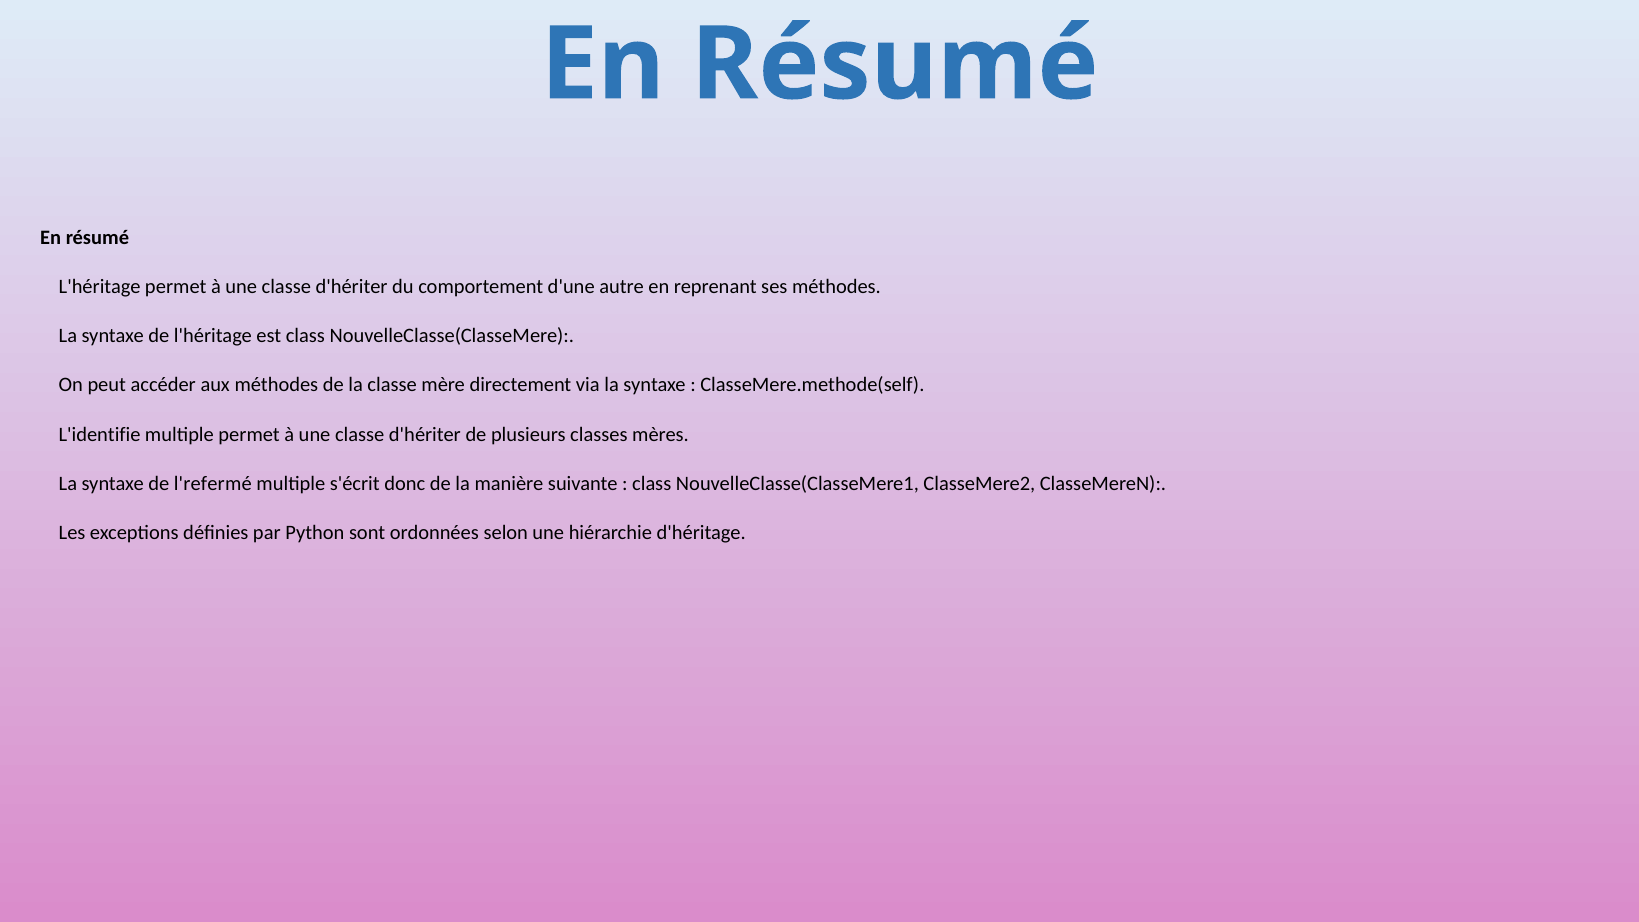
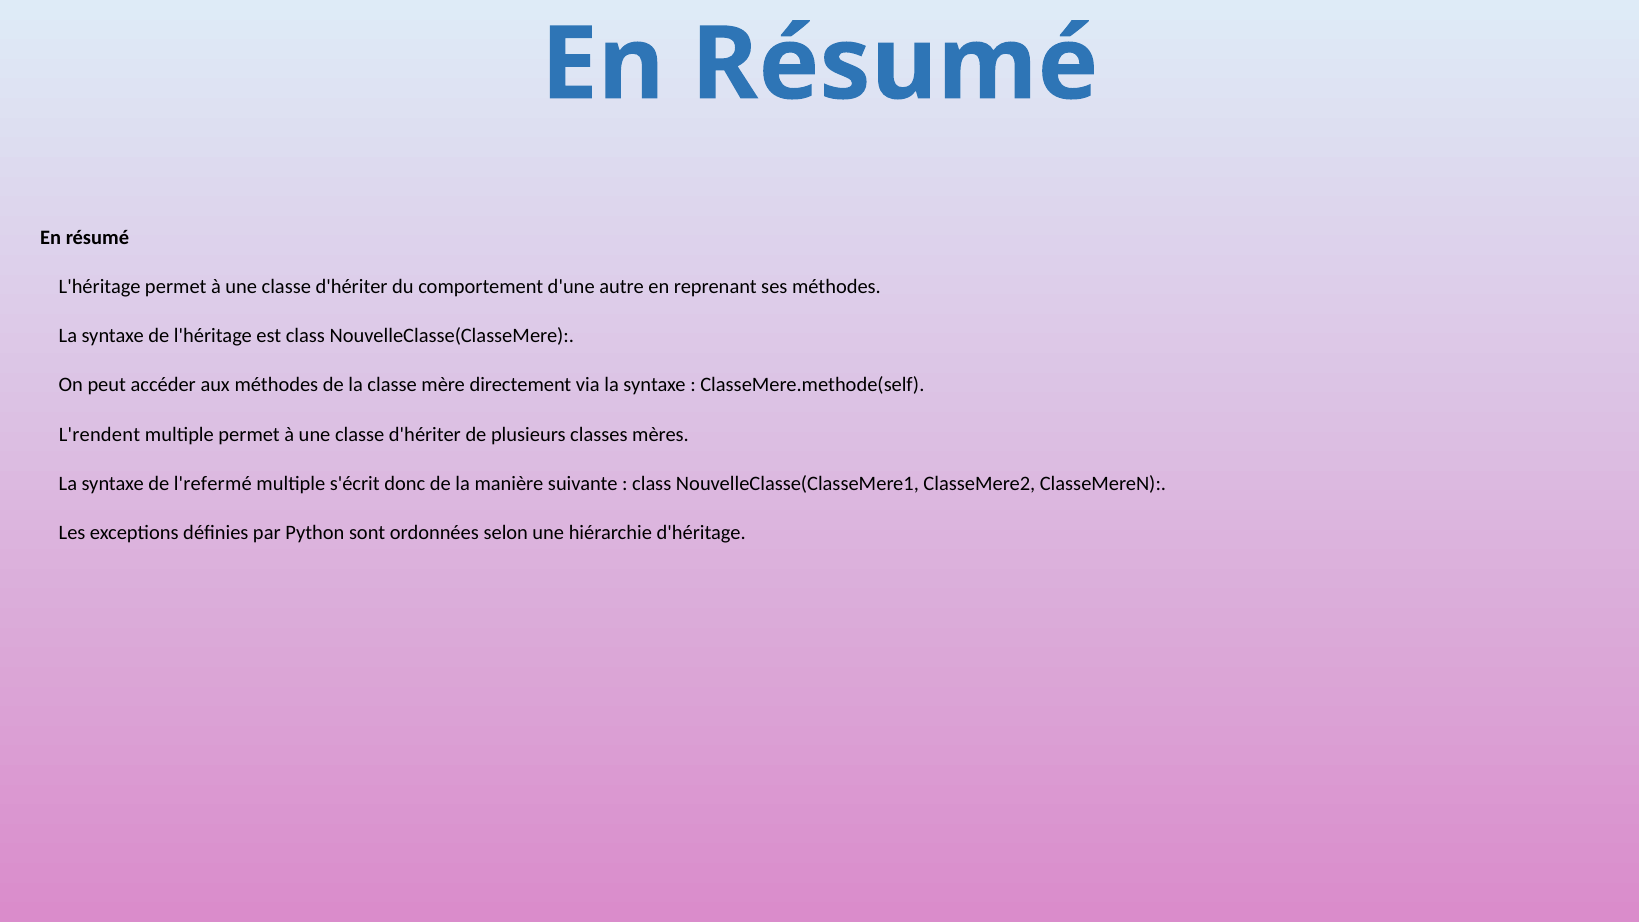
L'identifie: L'identifie -> L'rendent
